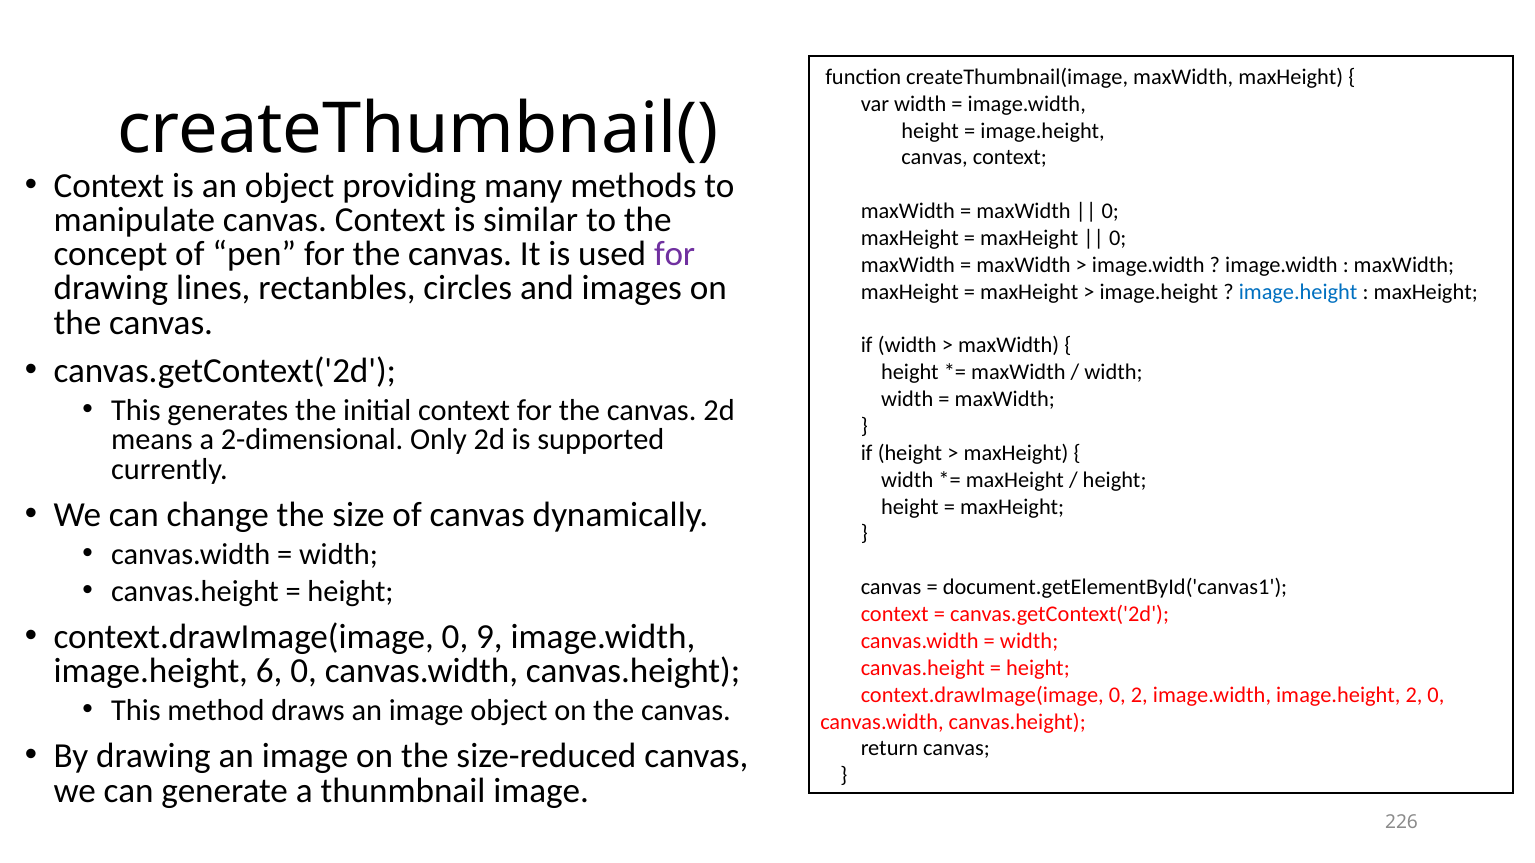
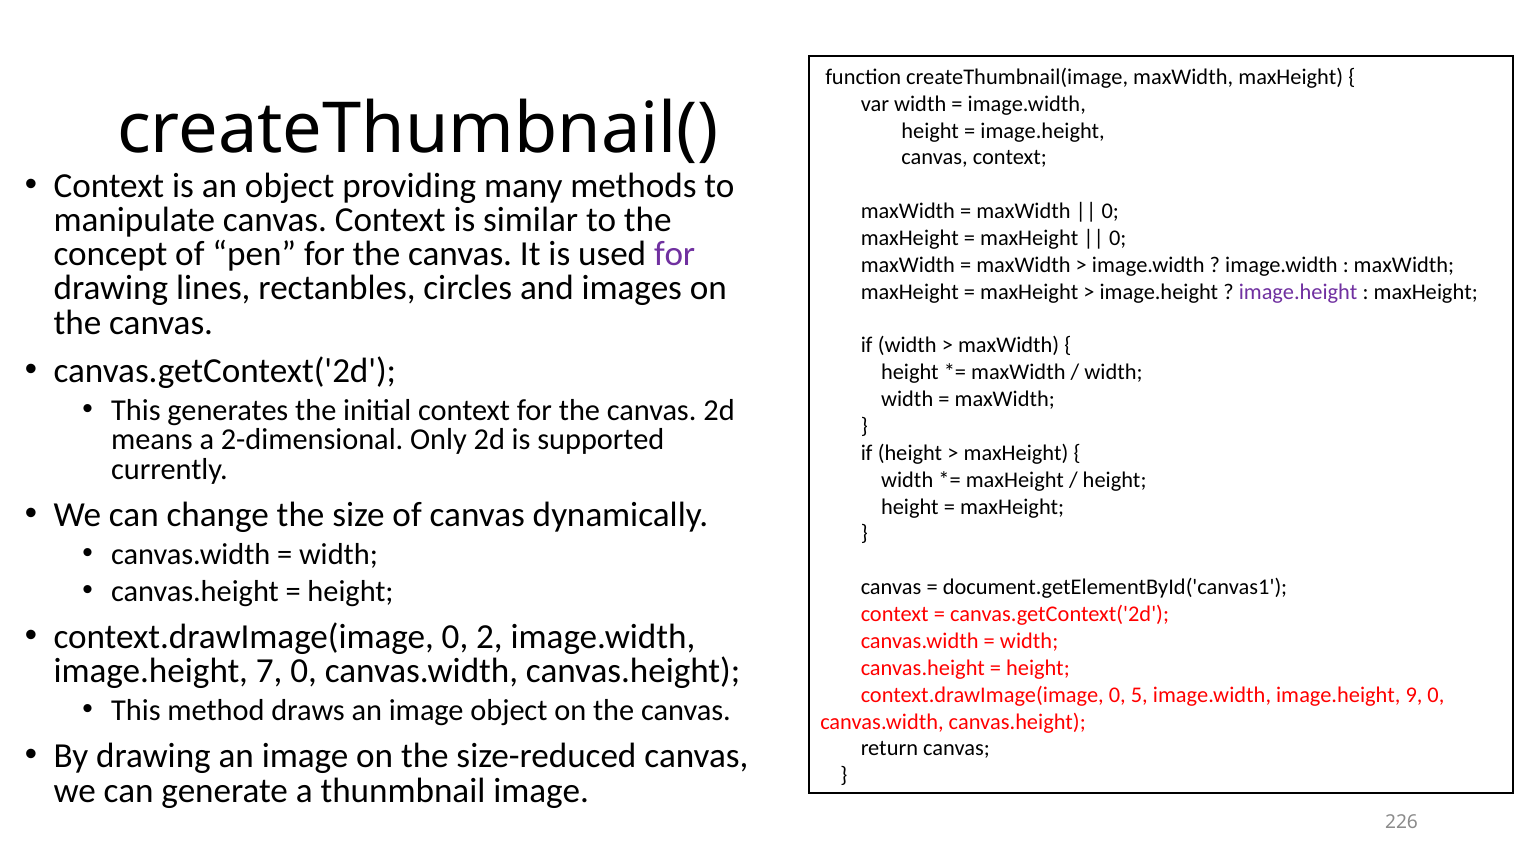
image.height at (1298, 292) colour: blue -> purple
9: 9 -> 2
6: 6 -> 7
0 2: 2 -> 5
image.height 2: 2 -> 9
